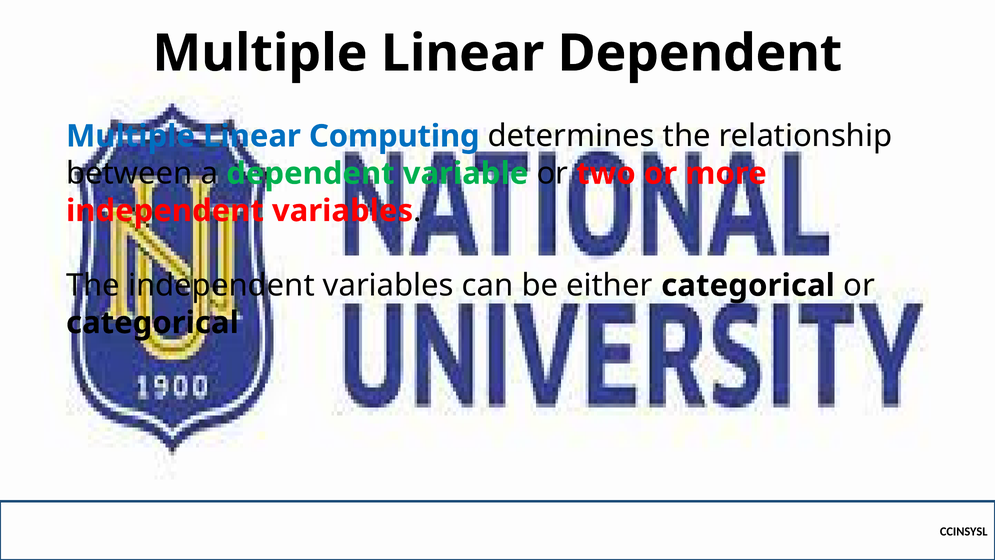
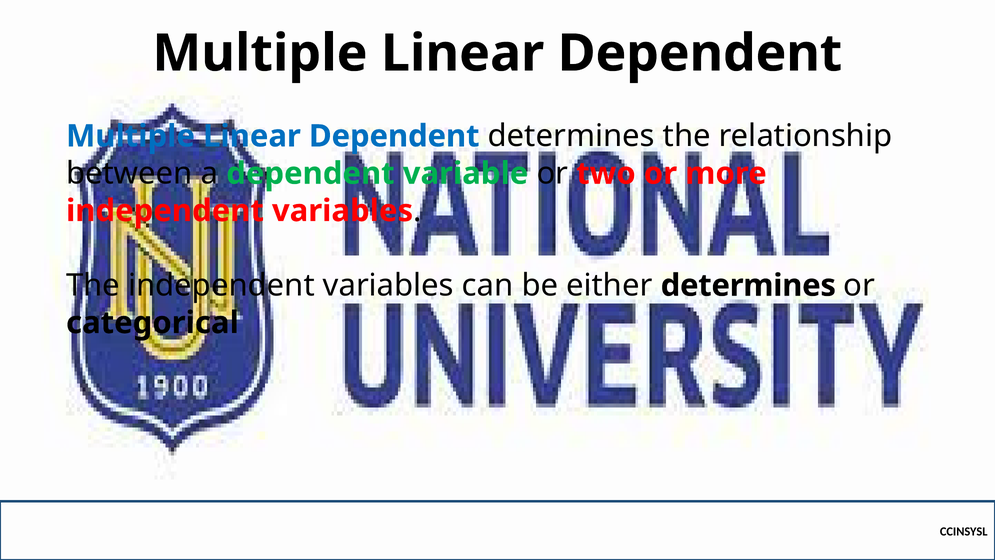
Computing at (394, 136): Computing -> Dependent
either categorical: categorical -> determines
